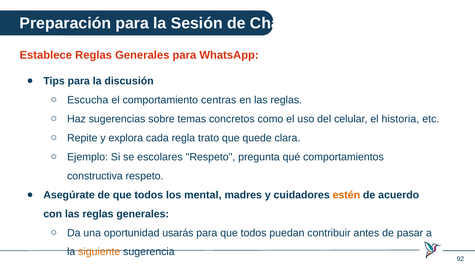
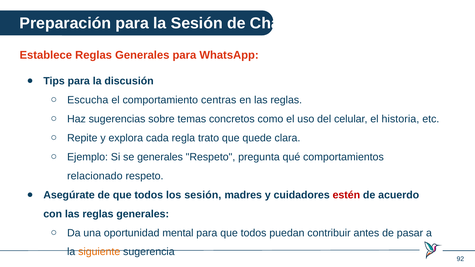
se escolares: escolares -> generales
constructiva: constructiva -> relacionado
los mental: mental -> sesión
estén colour: orange -> red
usarás: usarás -> mental
